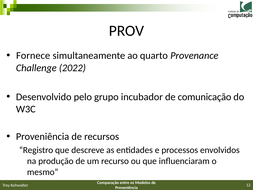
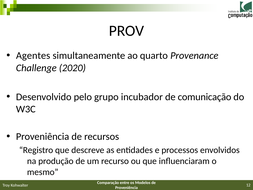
Fornece: Fornece -> Agentes
2022: 2022 -> 2020
